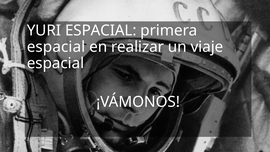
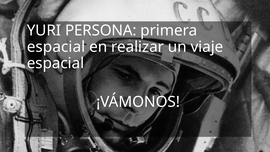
YURI ESPACIAL: ESPACIAL -> PERSONA
